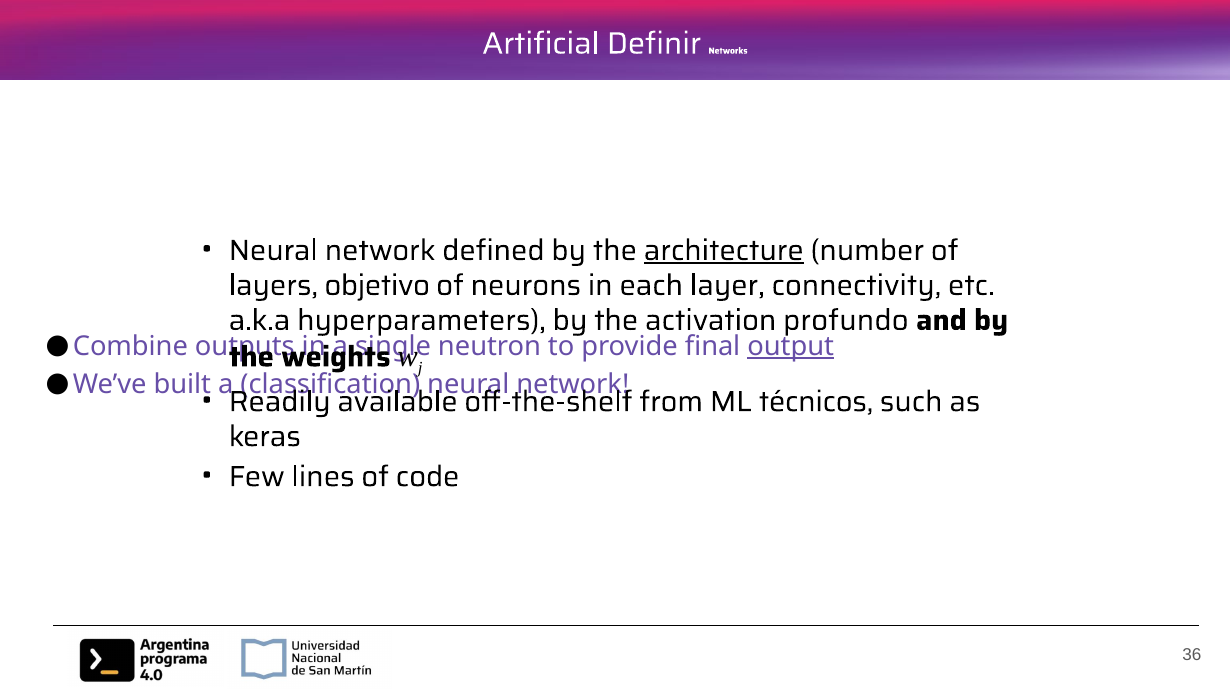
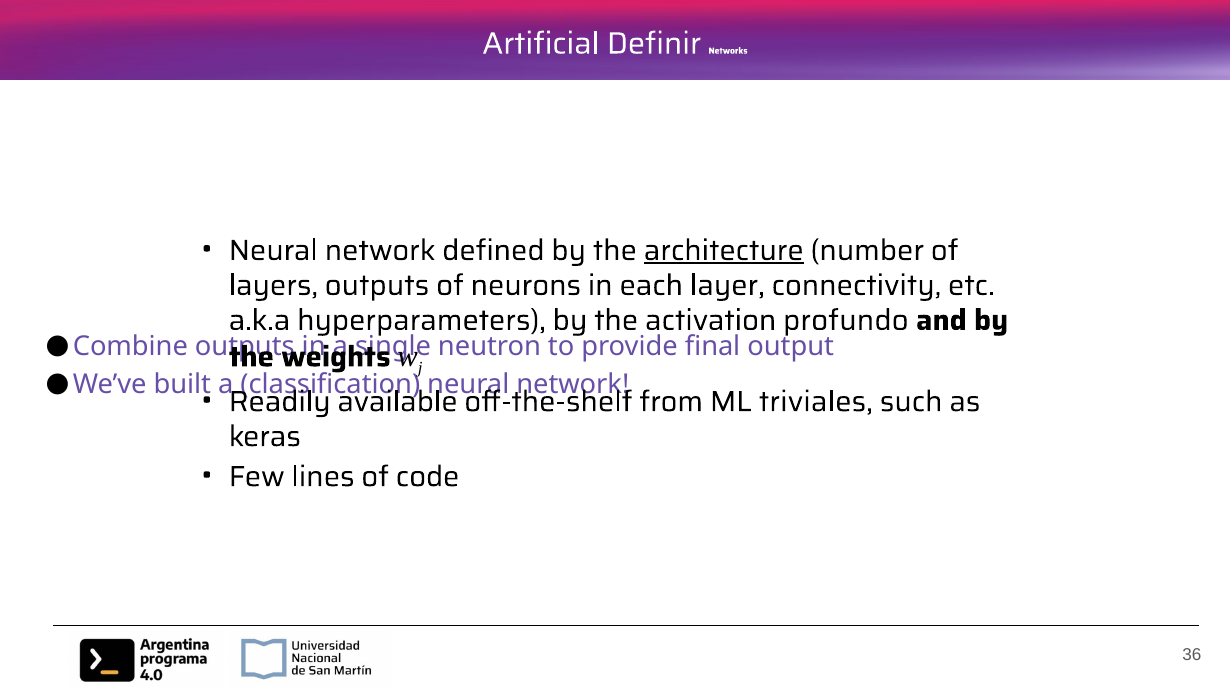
layers objetivo: objetivo -> outputs
output underline: present -> none
técnicos: técnicos -> triviales
